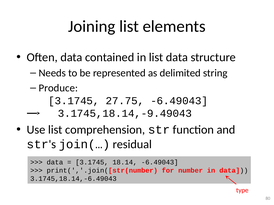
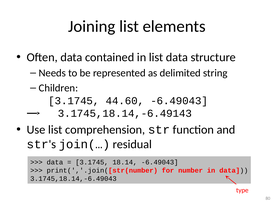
Produce: Produce -> Children
27.75: 27.75 -> 44.60
3.1745,18.14,-9.49043: 3.1745,18.14,-9.49043 -> 3.1745,18.14,-6.49143
